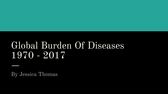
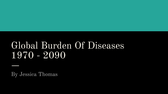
2017: 2017 -> 2090
